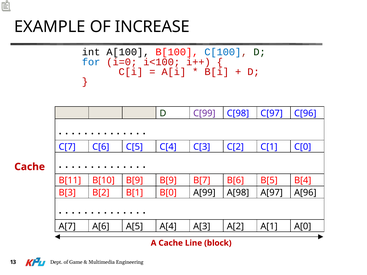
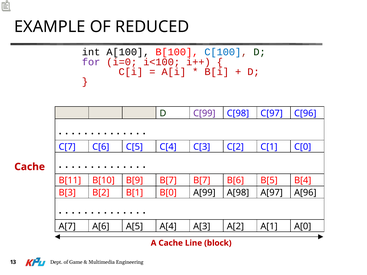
INCREASE: INCREASE -> REDUCED
for colour: blue -> purple
B[11 B[9: B[9 -> B[7
